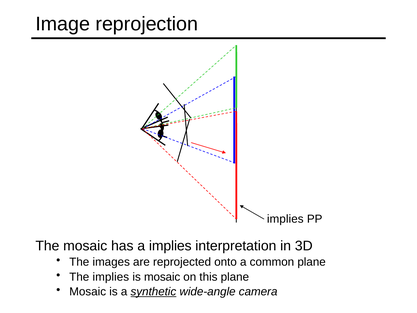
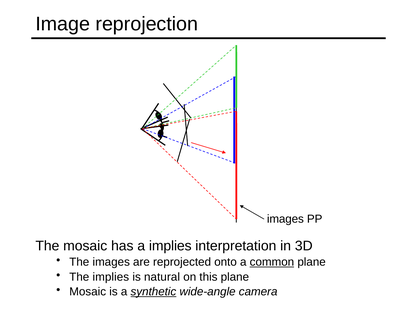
implies at (285, 219): implies -> images
common underline: none -> present
is mosaic: mosaic -> natural
